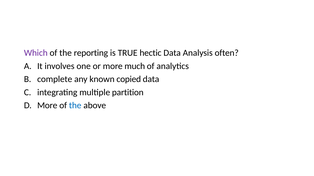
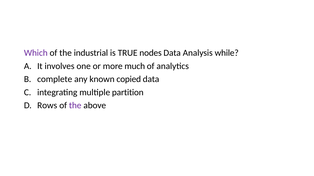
reporting: reporting -> industrial
hectic: hectic -> nodes
often: often -> while
More at (47, 106): More -> Rows
the at (75, 106) colour: blue -> purple
